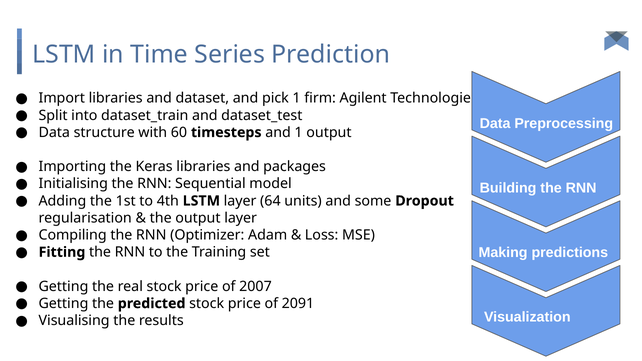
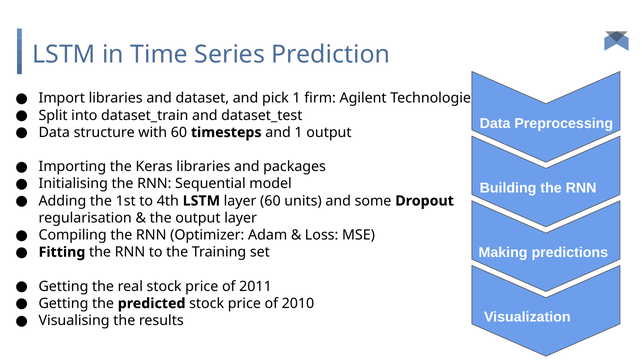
layer 64: 64 -> 60
2007: 2007 -> 2011
2091: 2091 -> 2010
